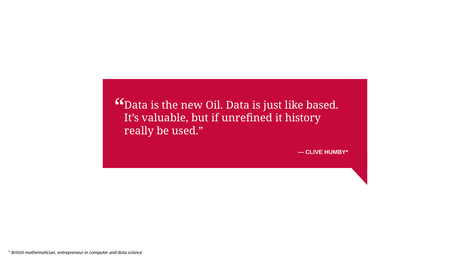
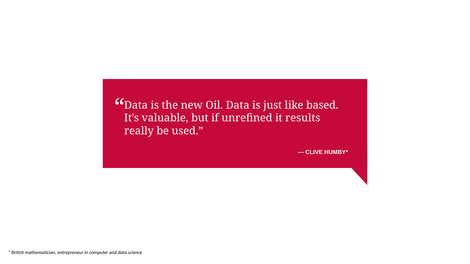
history: history -> results
